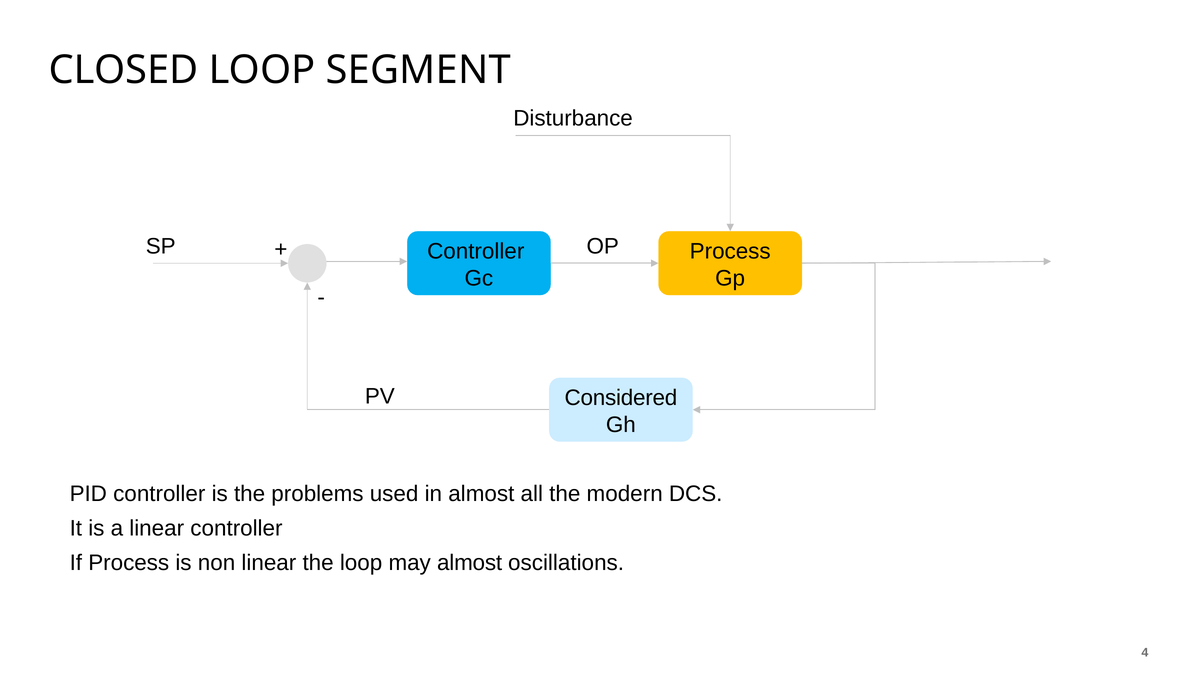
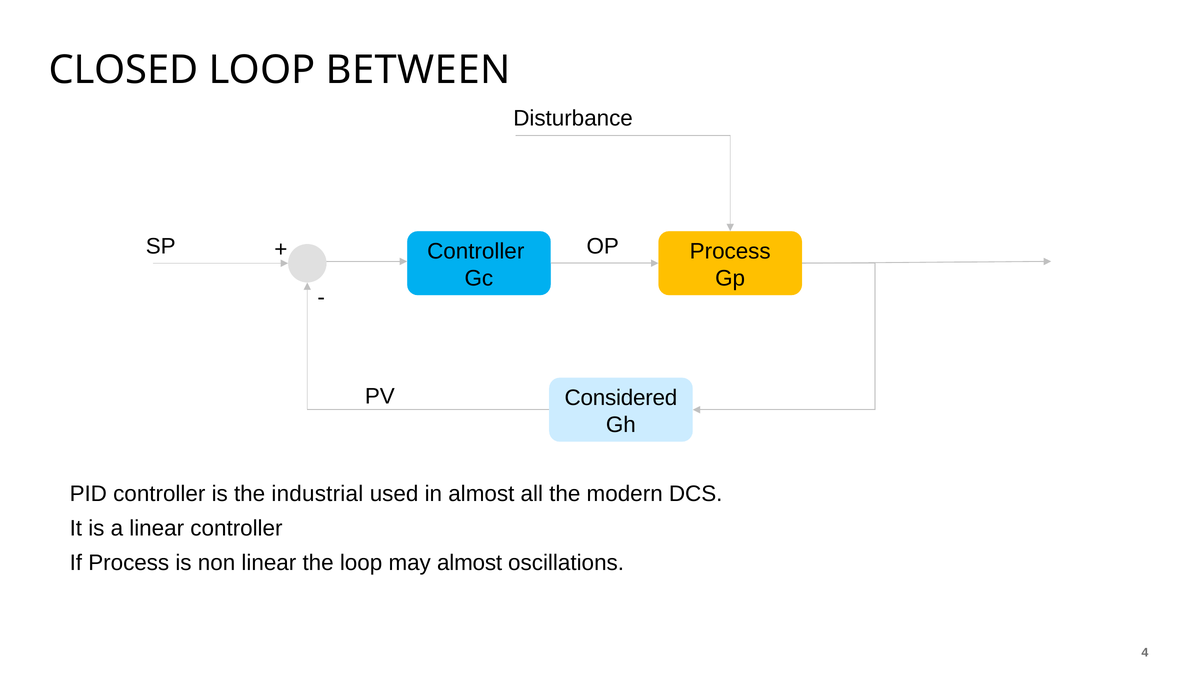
SEGMENT: SEGMENT -> BETWEEN
problems: problems -> industrial
